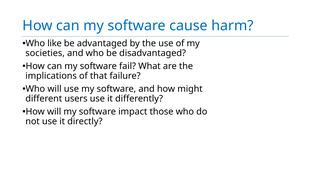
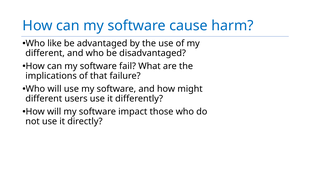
societies at (45, 53): societies -> different
